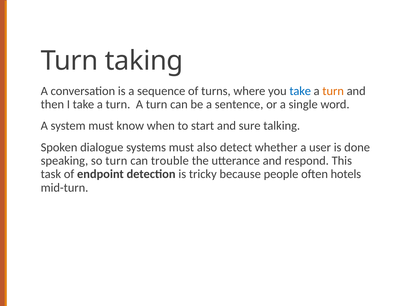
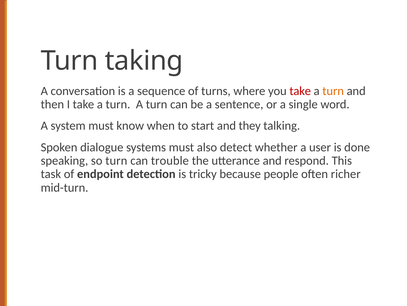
take at (300, 91) colour: blue -> red
sure: sure -> they
hotels: hotels -> richer
